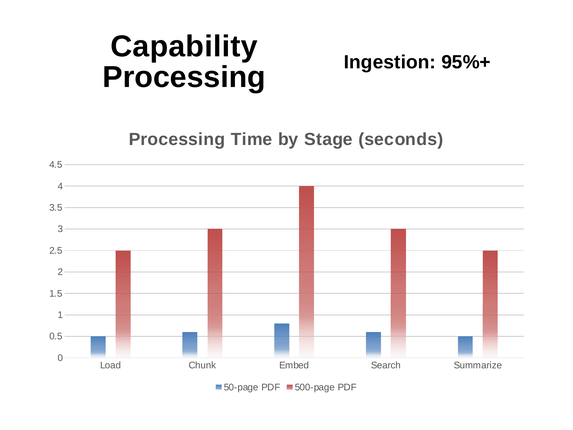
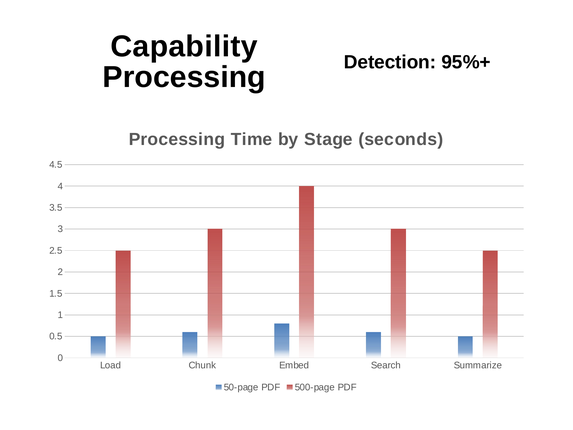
Ingestion: Ingestion -> Detection
